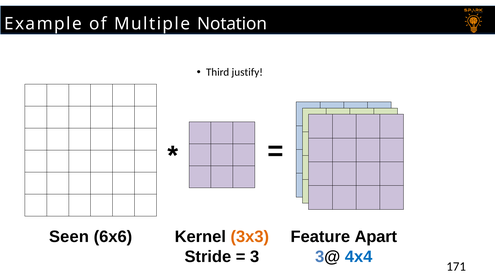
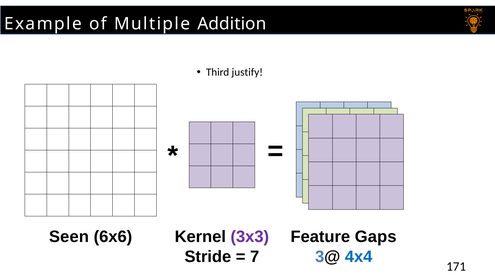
Notation: Notation -> Addition
3x3 colour: orange -> purple
Apart: Apart -> Gaps
3: 3 -> 7
